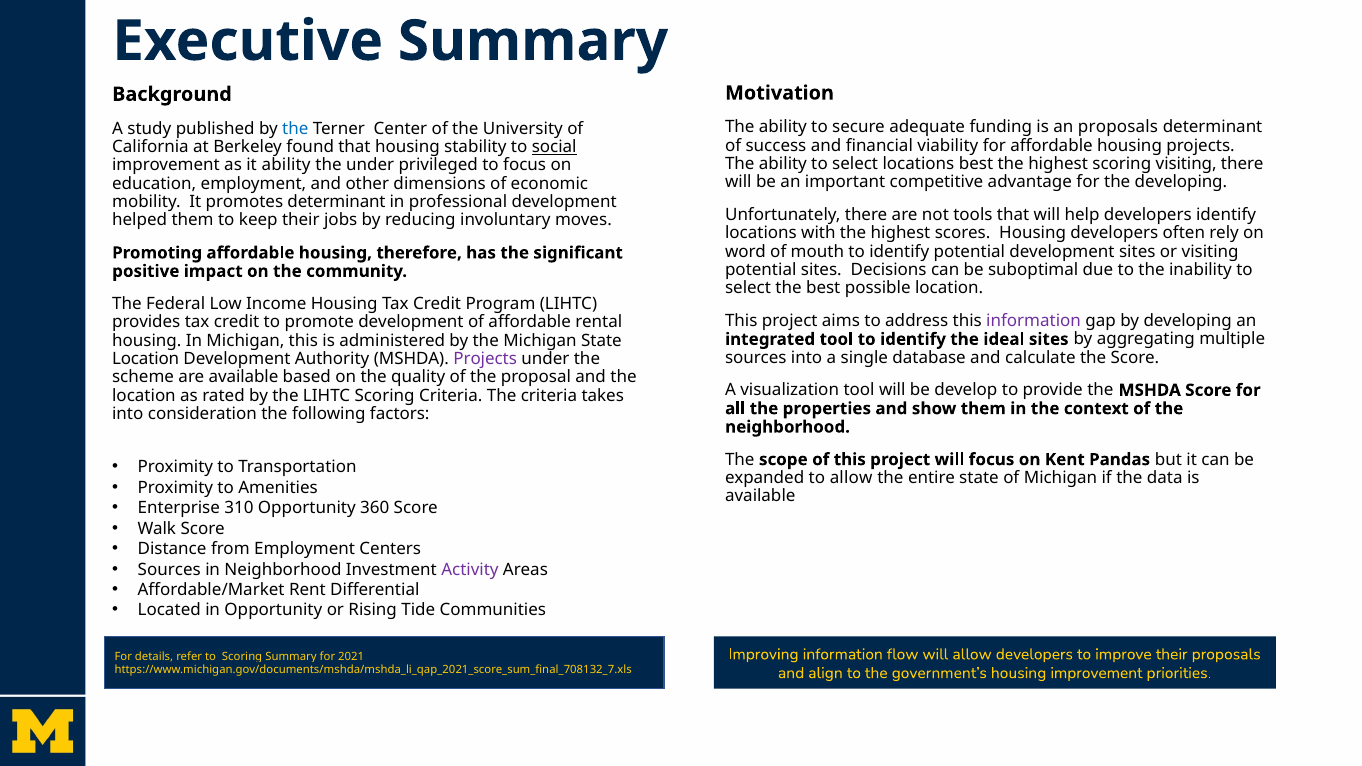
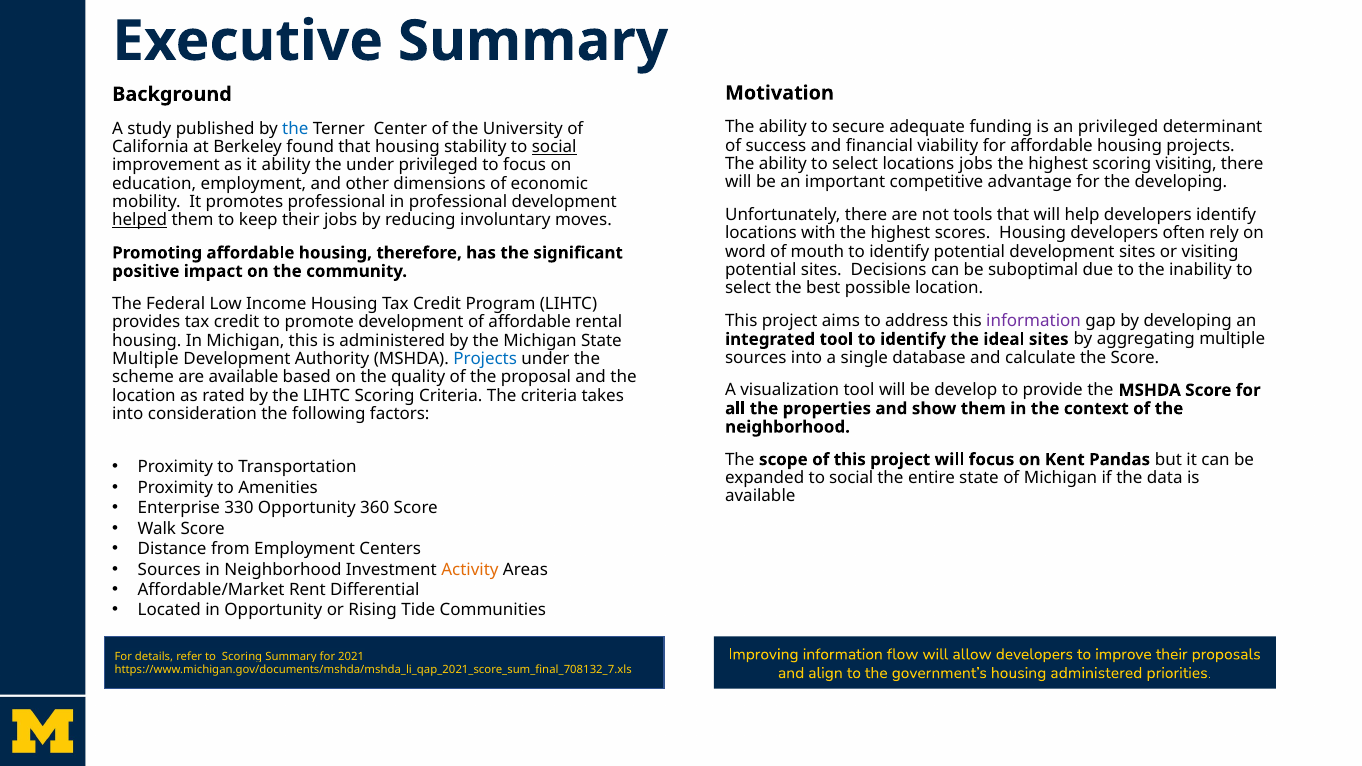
an proposals: proposals -> privileged
locations best: best -> jobs
promotes determinant: determinant -> professional
helped underline: none -> present
Location at (146, 359): Location -> Multiple
Projects at (485, 359) colour: purple -> blue
expanded to allow: allow -> social
310: 310 -> 330
Activity colour: purple -> orange
housing improvement: improvement -> administered
